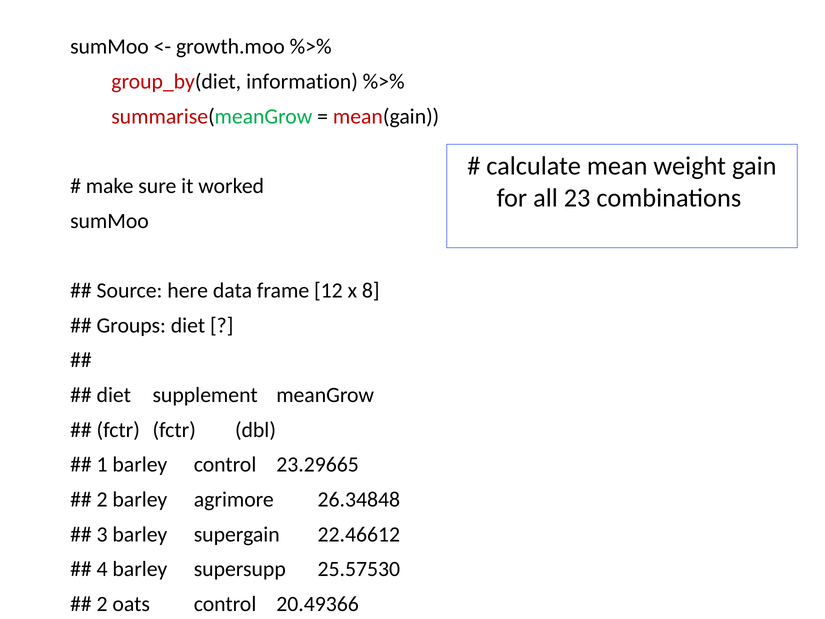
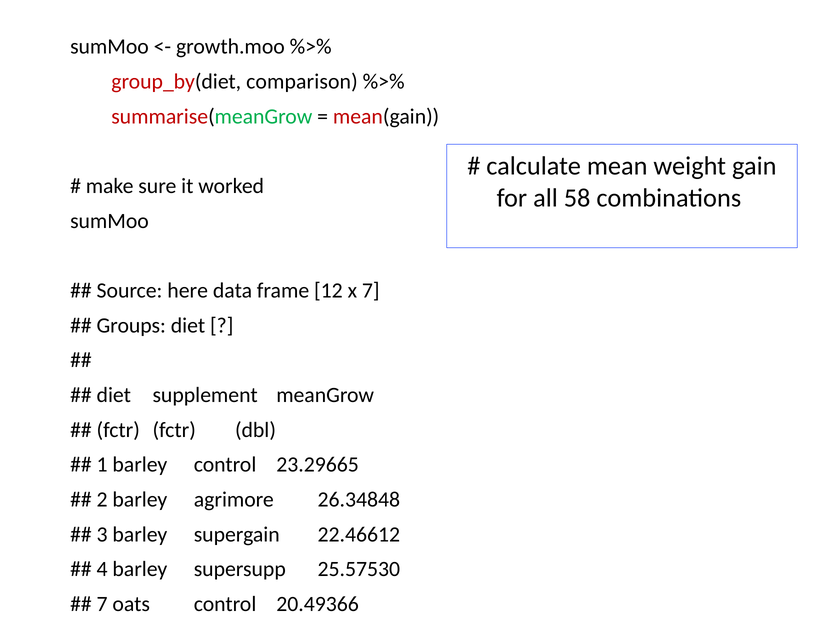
information: information -> comparison
23: 23 -> 58
x 8: 8 -> 7
2 at (102, 604): 2 -> 7
